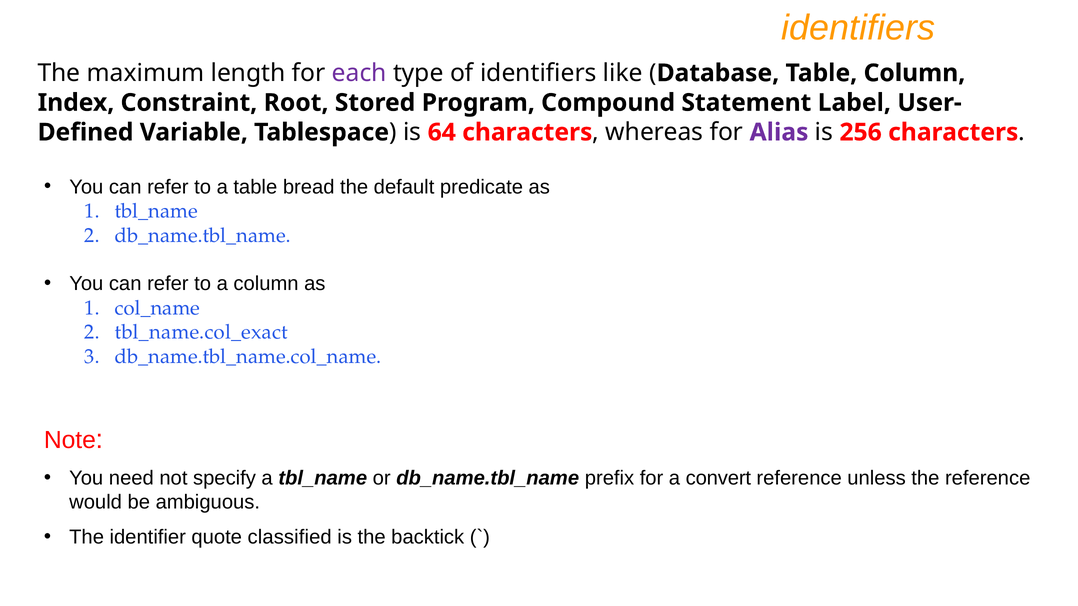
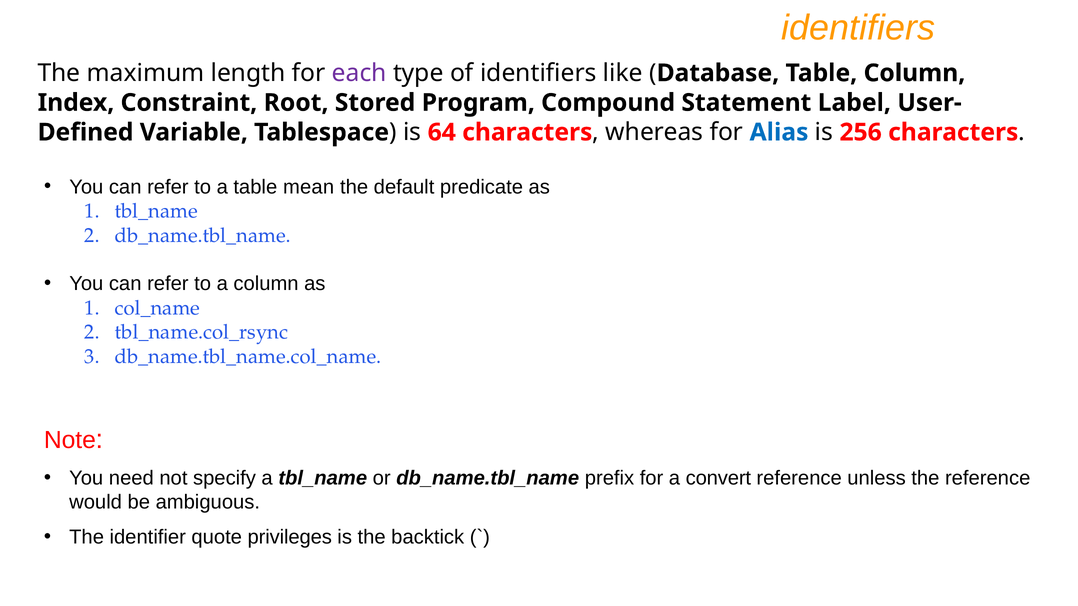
Alias colour: purple -> blue
bread: bread -> mean
tbl_name.col_exact: tbl_name.col_exact -> tbl_name.col_rsync
classified: classified -> privileges
